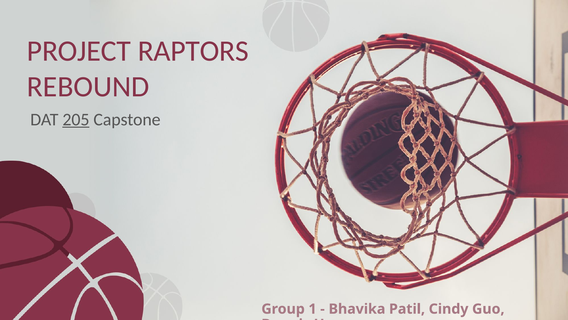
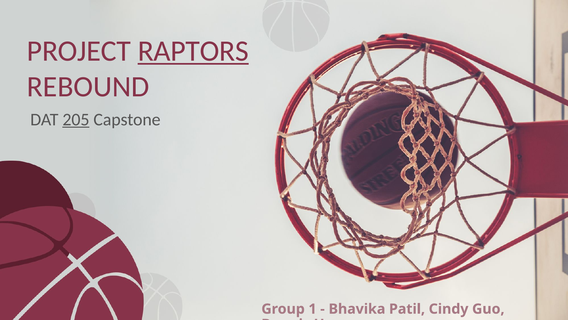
RAPTORS underline: none -> present
